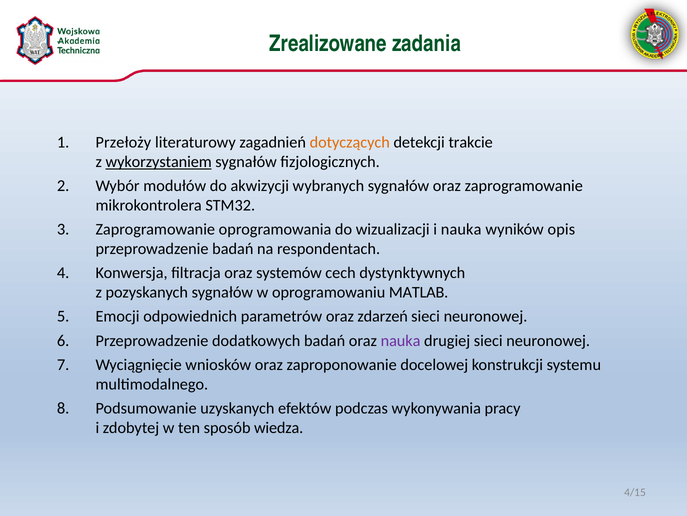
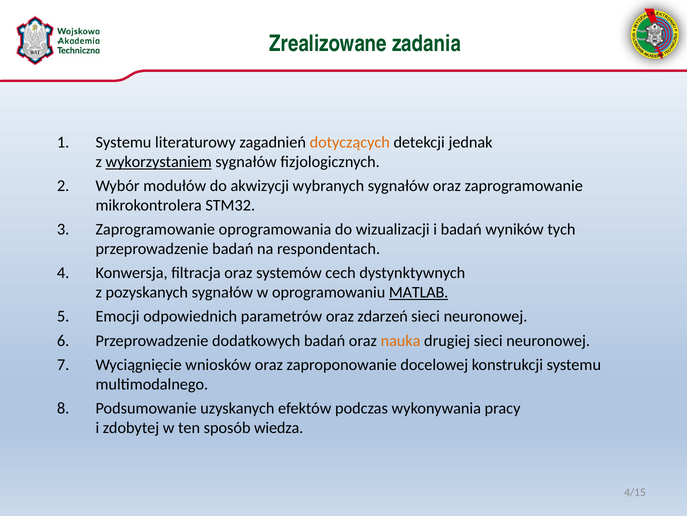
Przełoży at (123, 142): Przełoży -> Systemu
trakcie: trakcie -> jednak
i nauka: nauka -> badań
opis: opis -> tych
MATLAB underline: none -> present
nauka at (401, 340) colour: purple -> orange
